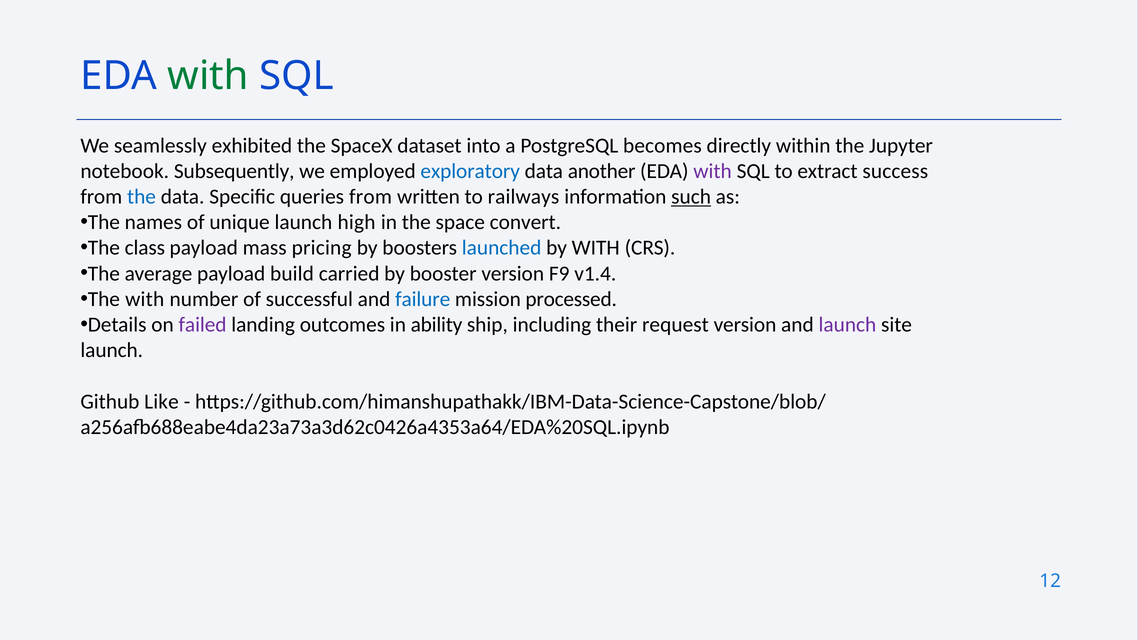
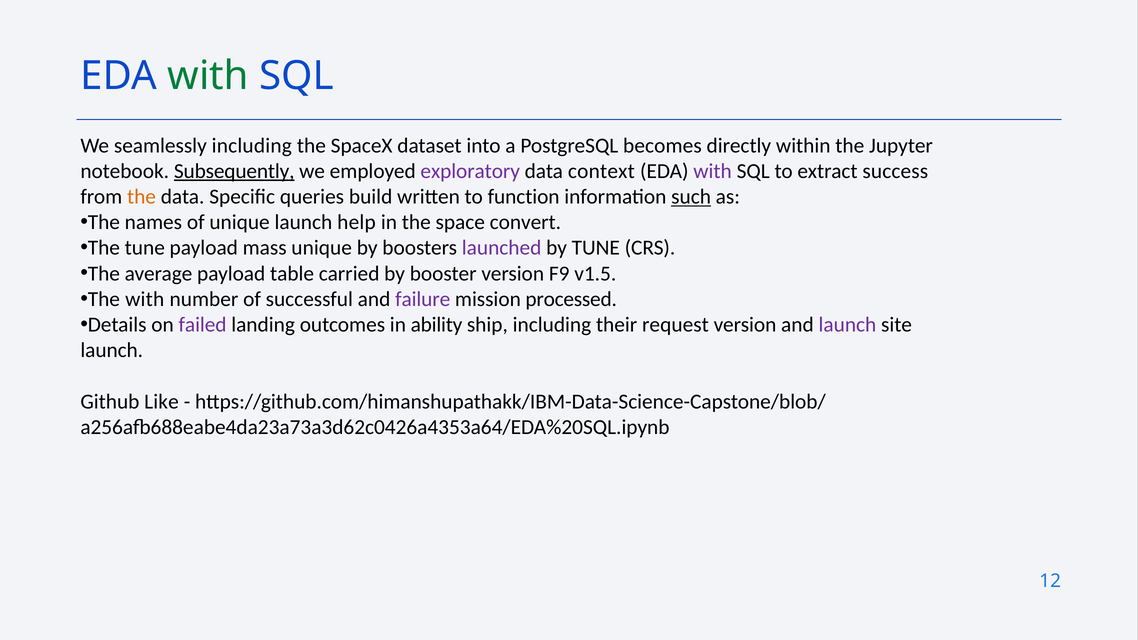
seamlessly exhibited: exhibited -> including
Subsequently underline: none -> present
exploratory colour: blue -> purple
another: another -> context
the at (141, 197) colour: blue -> orange
queries from: from -> build
railways: railways -> function
high: high -> help
The class: class -> tune
mass pricing: pricing -> unique
launched colour: blue -> purple
by WITH: WITH -> TUNE
build: build -> table
v1.4: v1.4 -> v1.5
failure colour: blue -> purple
